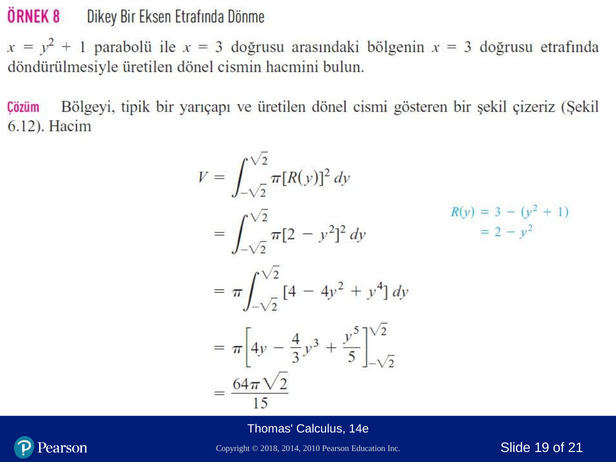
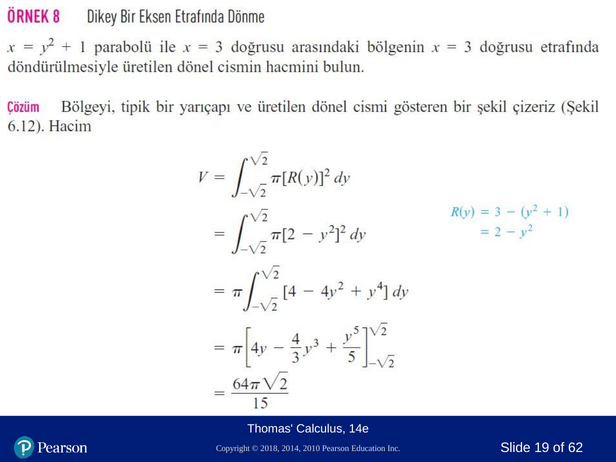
21: 21 -> 62
